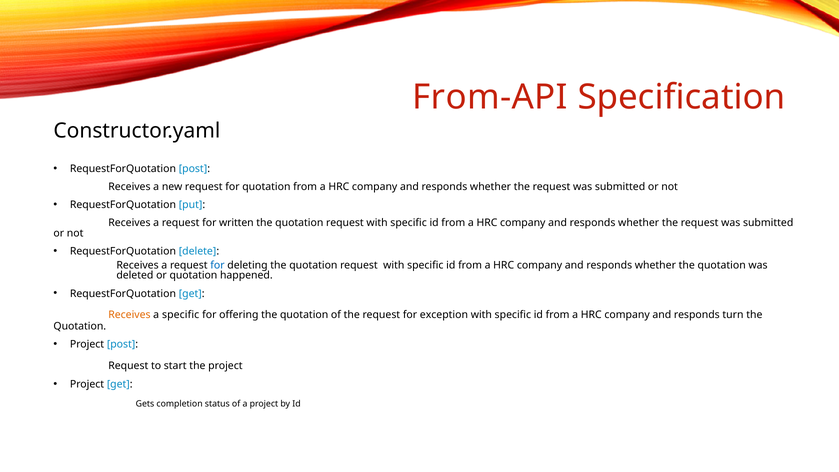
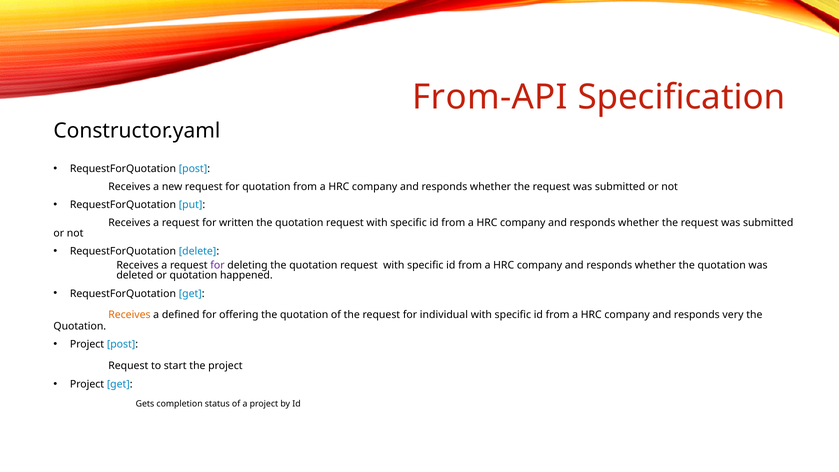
for at (217, 265) colour: blue -> purple
a specific: specific -> defined
exception: exception -> individual
turn: turn -> very
